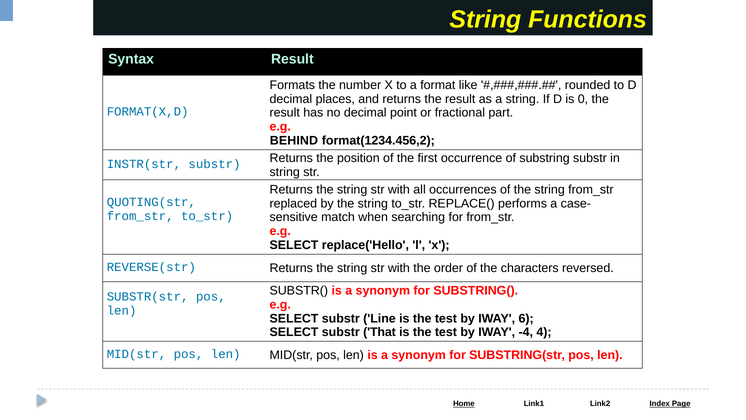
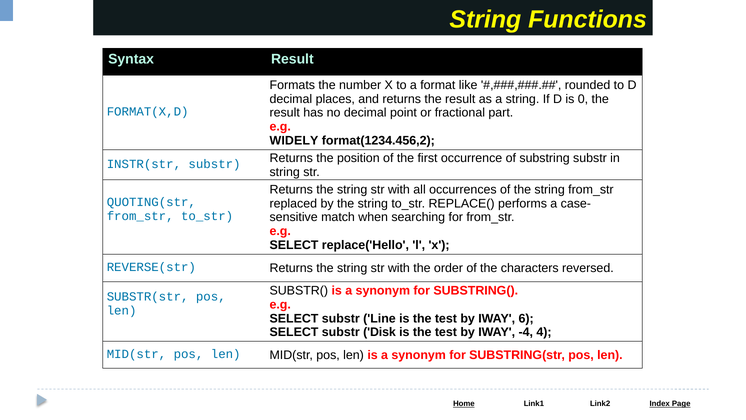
BEHIND: BEHIND -> WIDELY
That: That -> Disk
